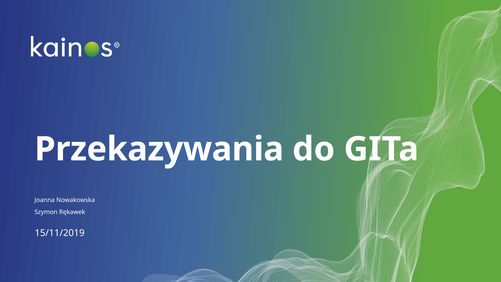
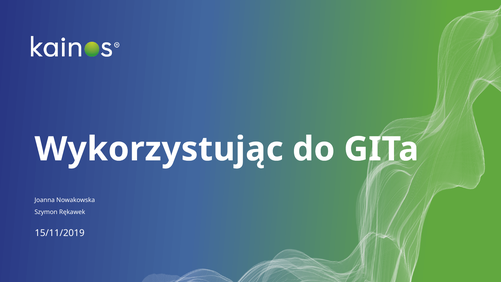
Przekazywania: Przekazywania -> Wykorzystując
